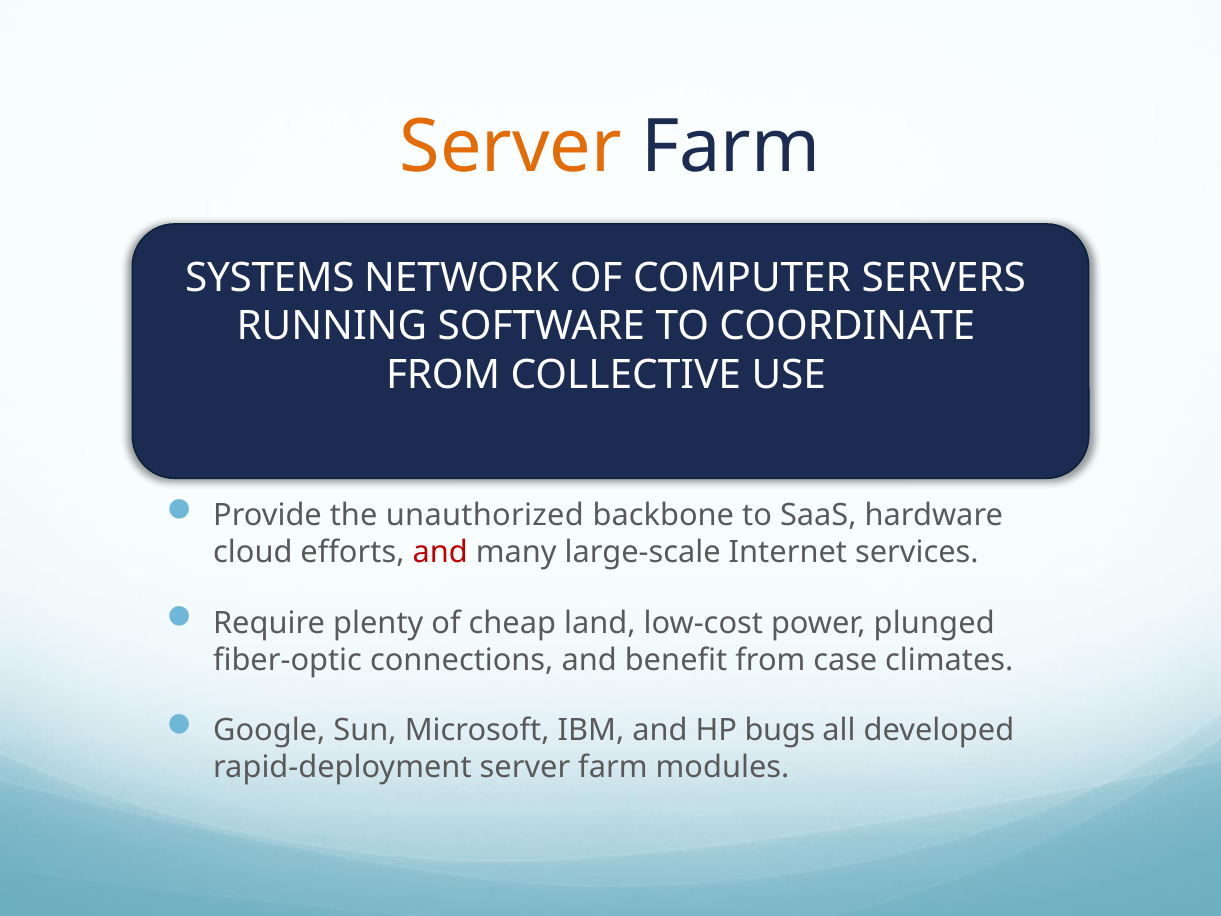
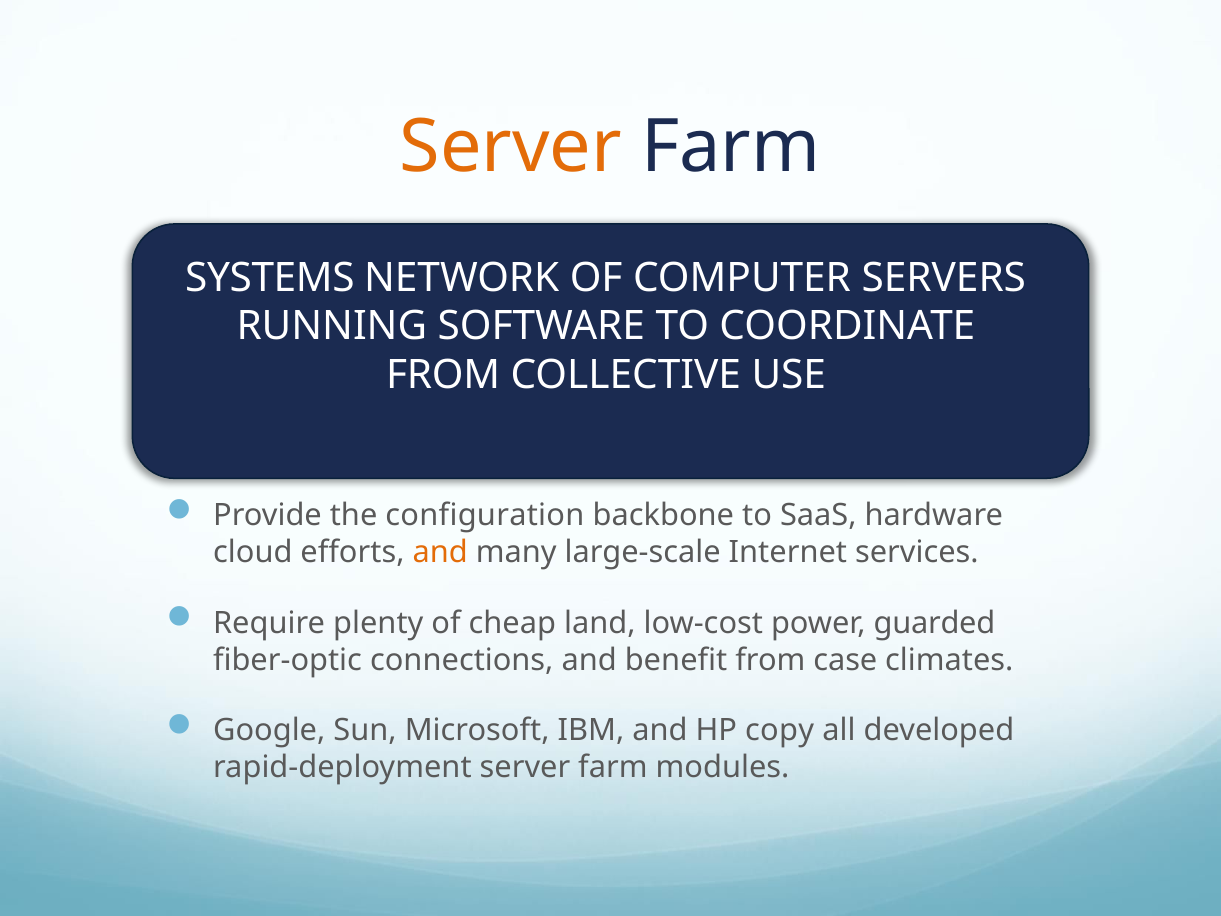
unauthorized: unauthorized -> configuration
and at (440, 552) colour: red -> orange
plunged: plunged -> guarded
bugs: bugs -> copy
